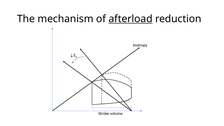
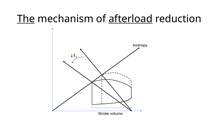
The underline: none -> present
